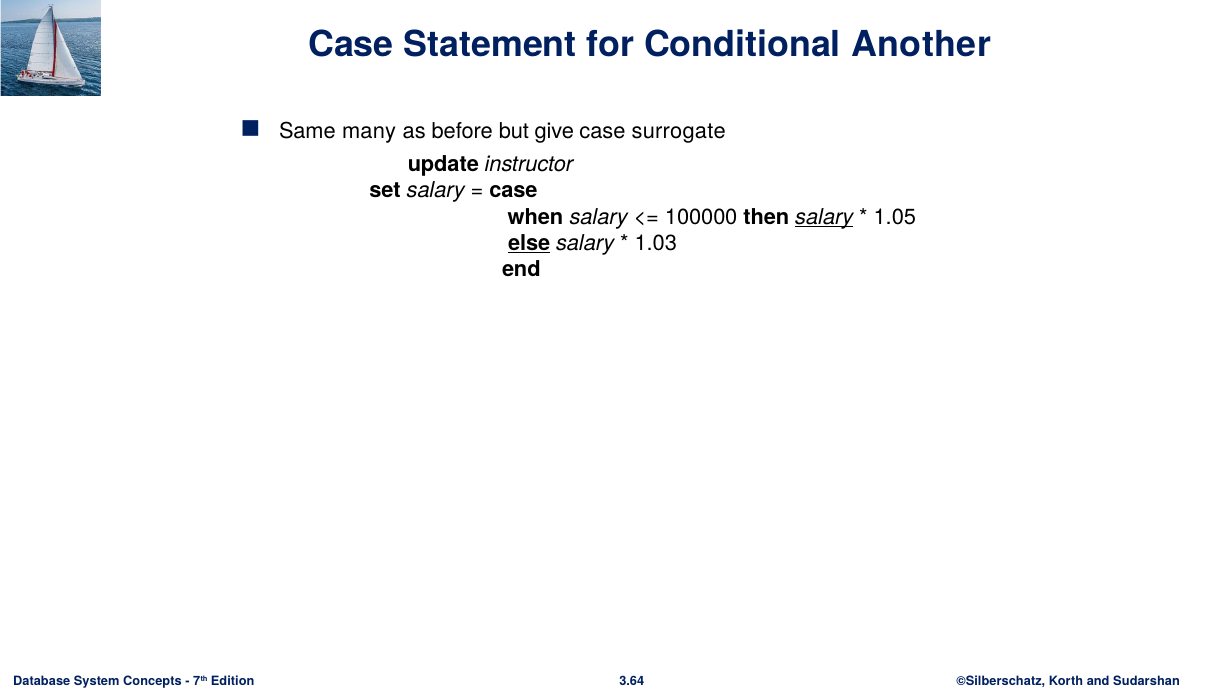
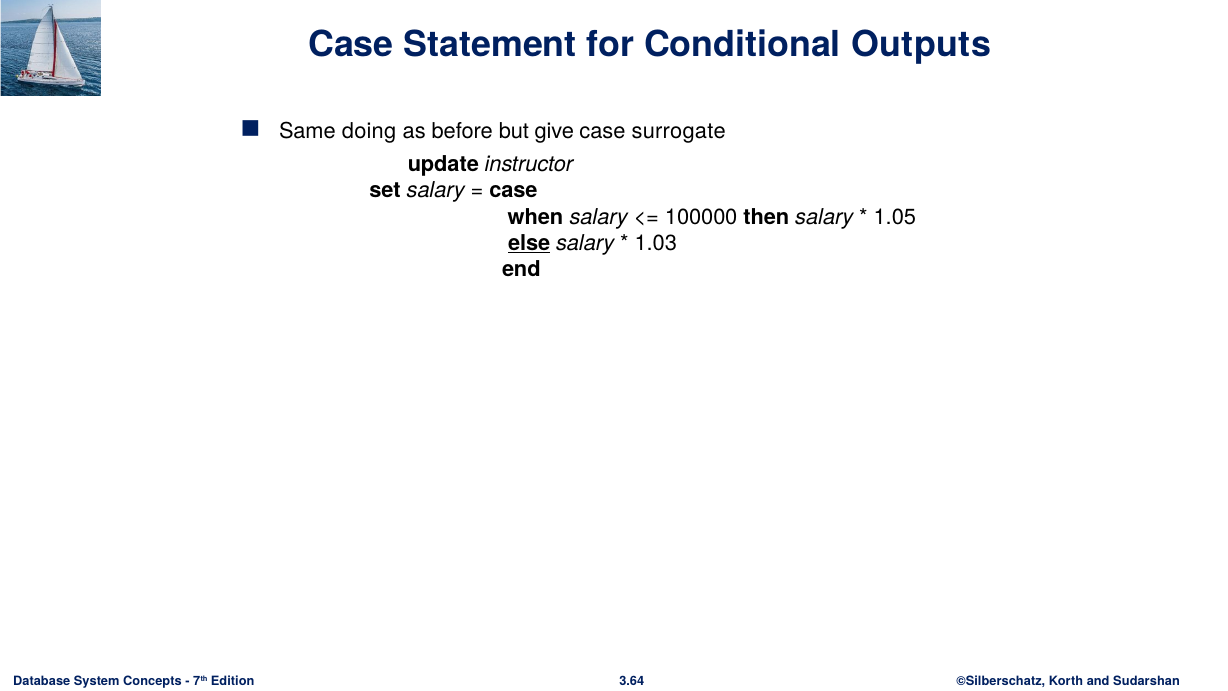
Another: Another -> Outputs
many: many -> doing
salary at (824, 217) underline: present -> none
